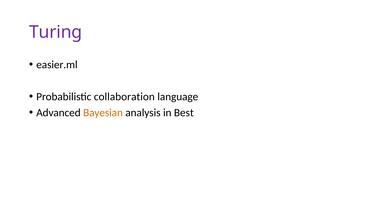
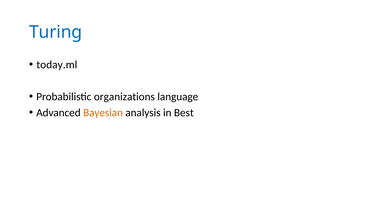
Turing colour: purple -> blue
easier.ml: easier.ml -> today.ml
collaboration: collaboration -> organizations
